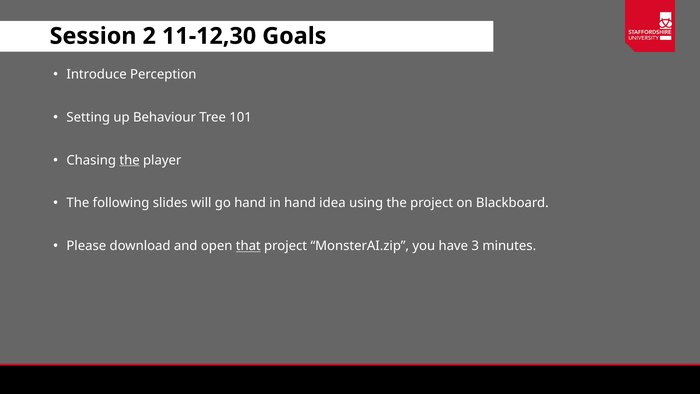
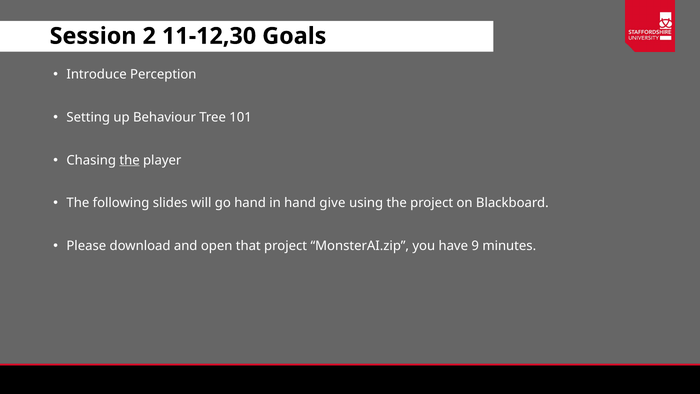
idea: idea -> give
that underline: present -> none
3: 3 -> 9
